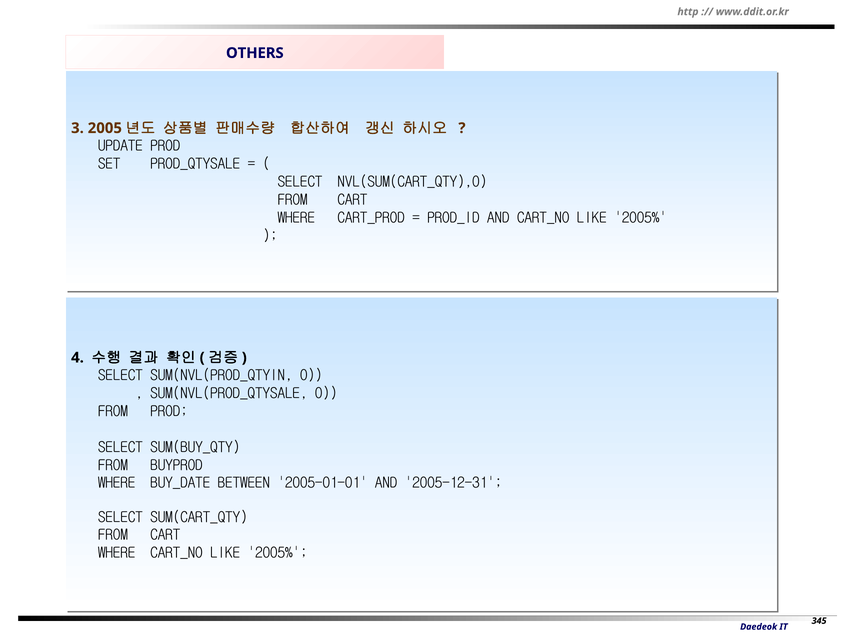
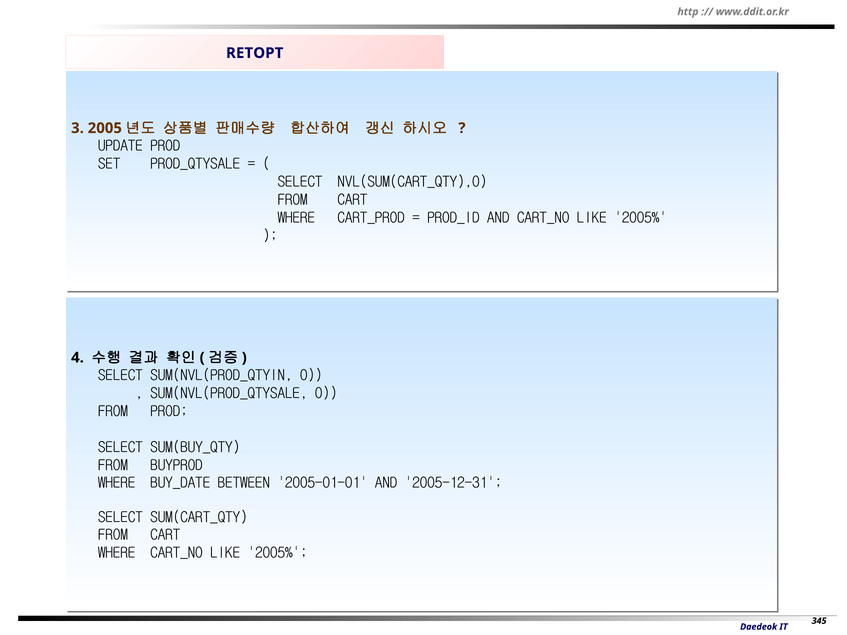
OTHERS: OTHERS -> RETOPT
